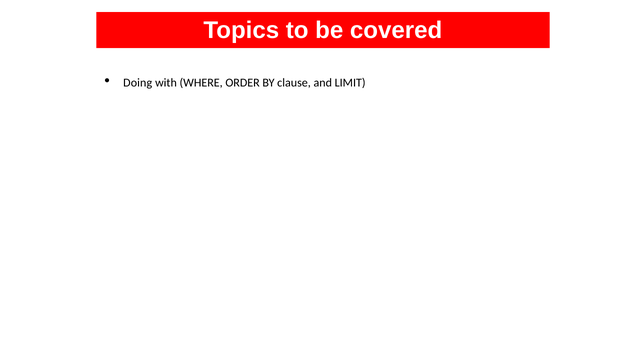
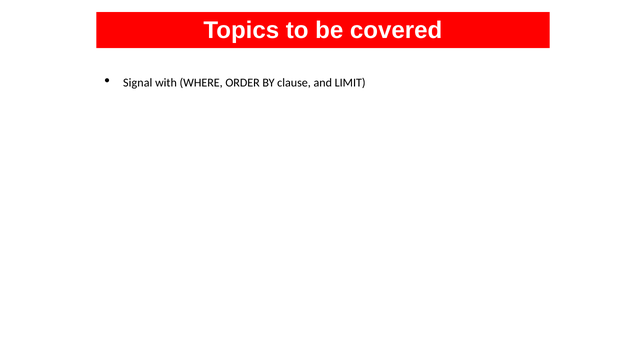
Doing: Doing -> Signal
